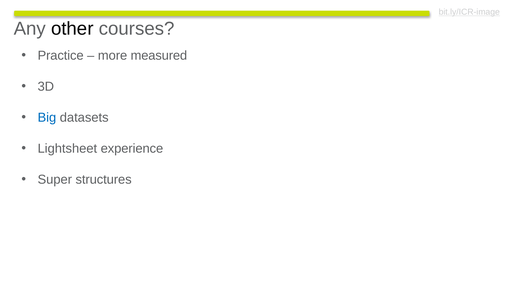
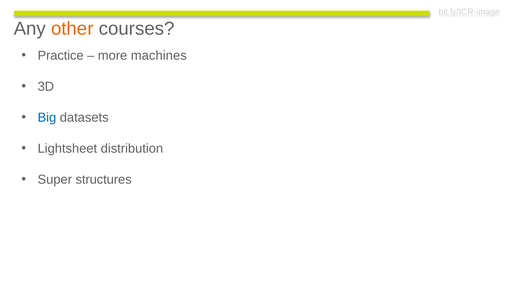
other colour: black -> orange
measured: measured -> machines
experience: experience -> distribution
